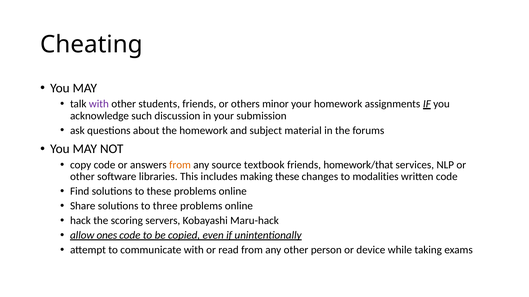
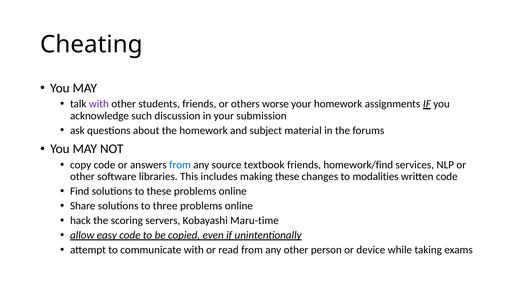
minor: minor -> worse
from at (180, 165) colour: orange -> blue
homework/that: homework/that -> homework/find
Maru-hack: Maru-hack -> Maru-time
ones: ones -> easy
